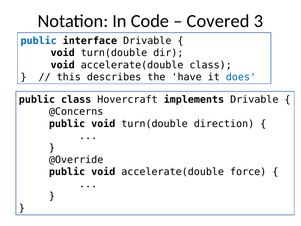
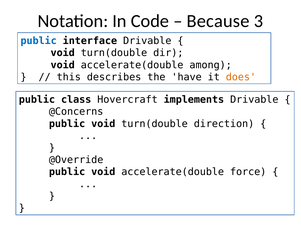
Covered: Covered -> Because
accelerate(double class: class -> among
does colour: blue -> orange
